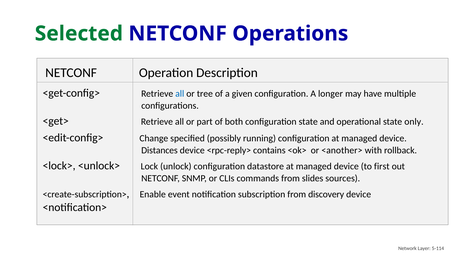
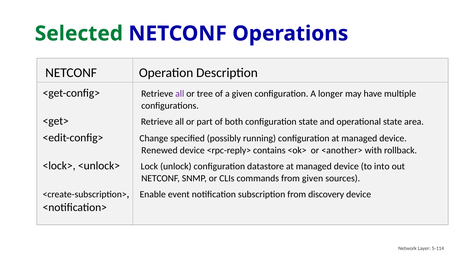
all at (180, 94) colour: blue -> purple
only: only -> area
Distances: Distances -> Renewed
first: first -> into
from slides: slides -> given
